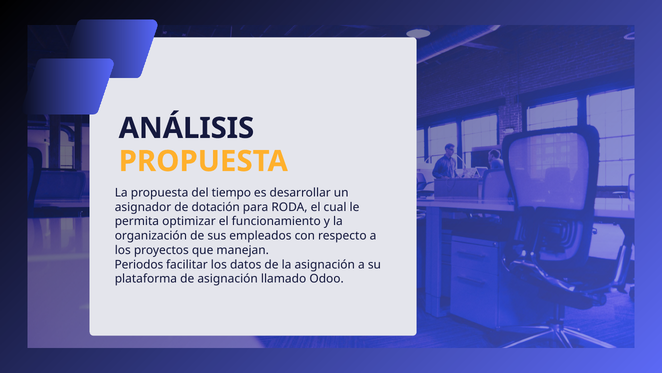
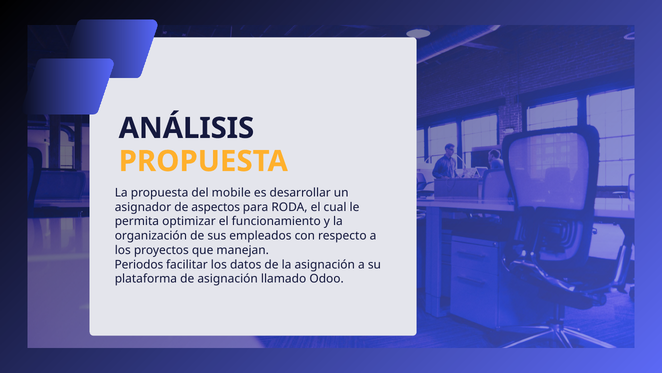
tiempo: tiempo -> mobile
dotación: dotación -> aspectos
